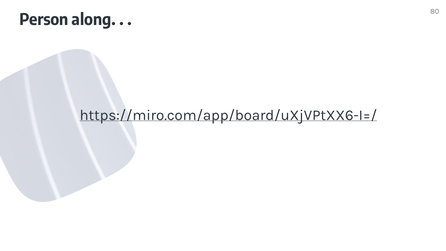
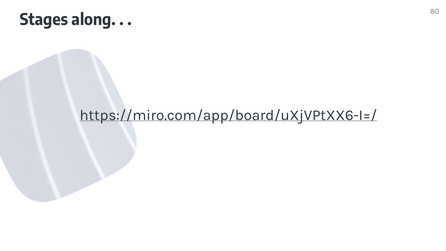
Person: Person -> Stages
